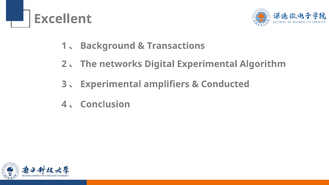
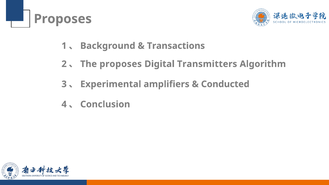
Excellent at (63, 19): Excellent -> Proposes
networks at (121, 64): networks -> proposes
Digital Experimental: Experimental -> Transmitters
